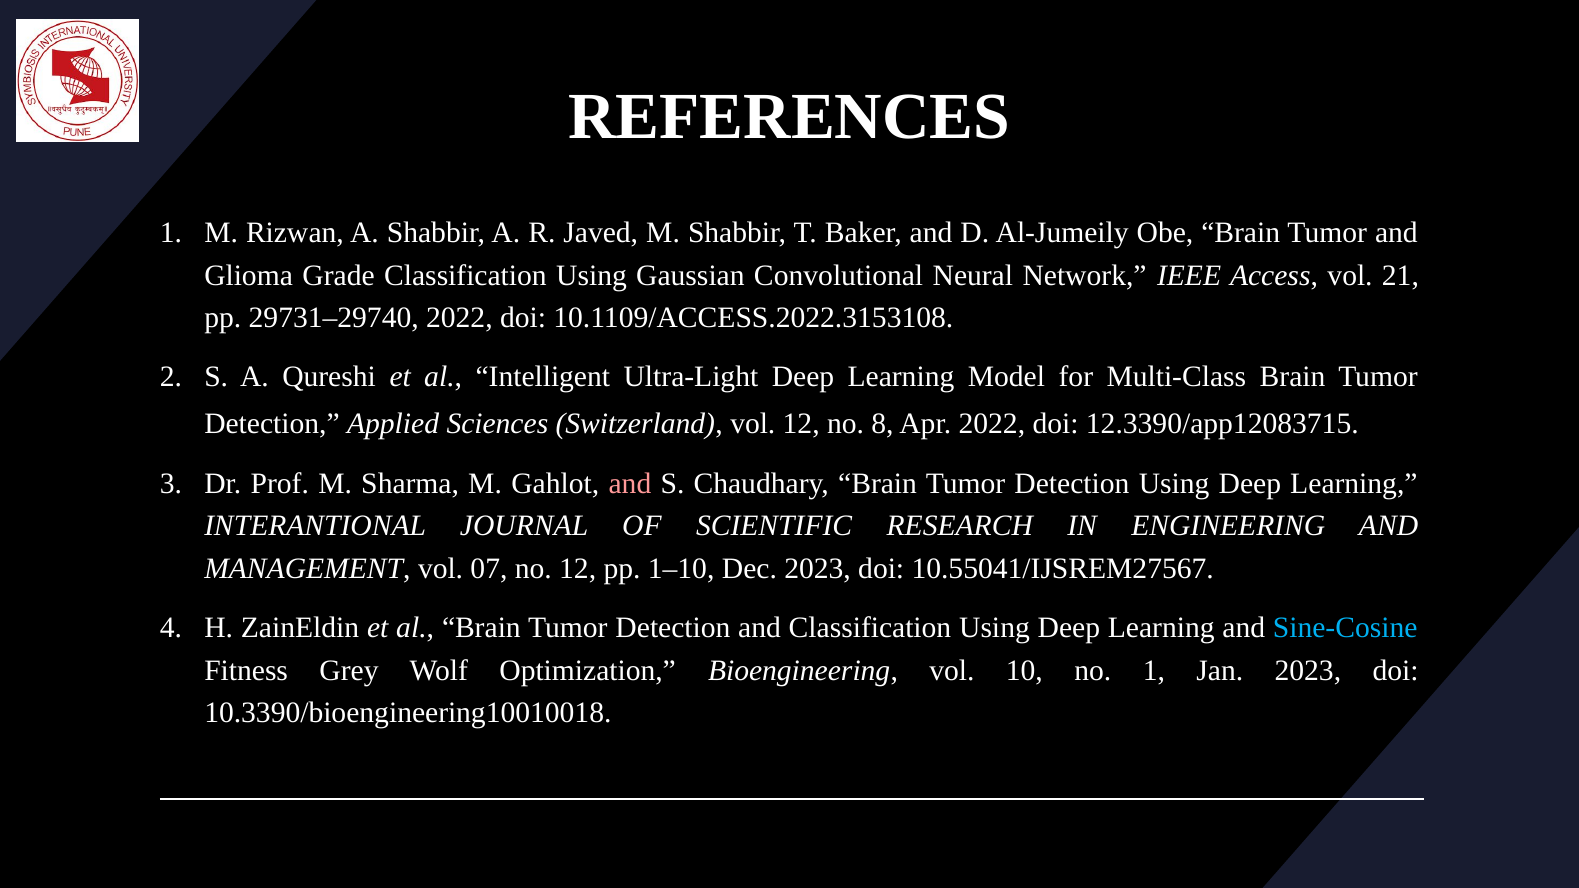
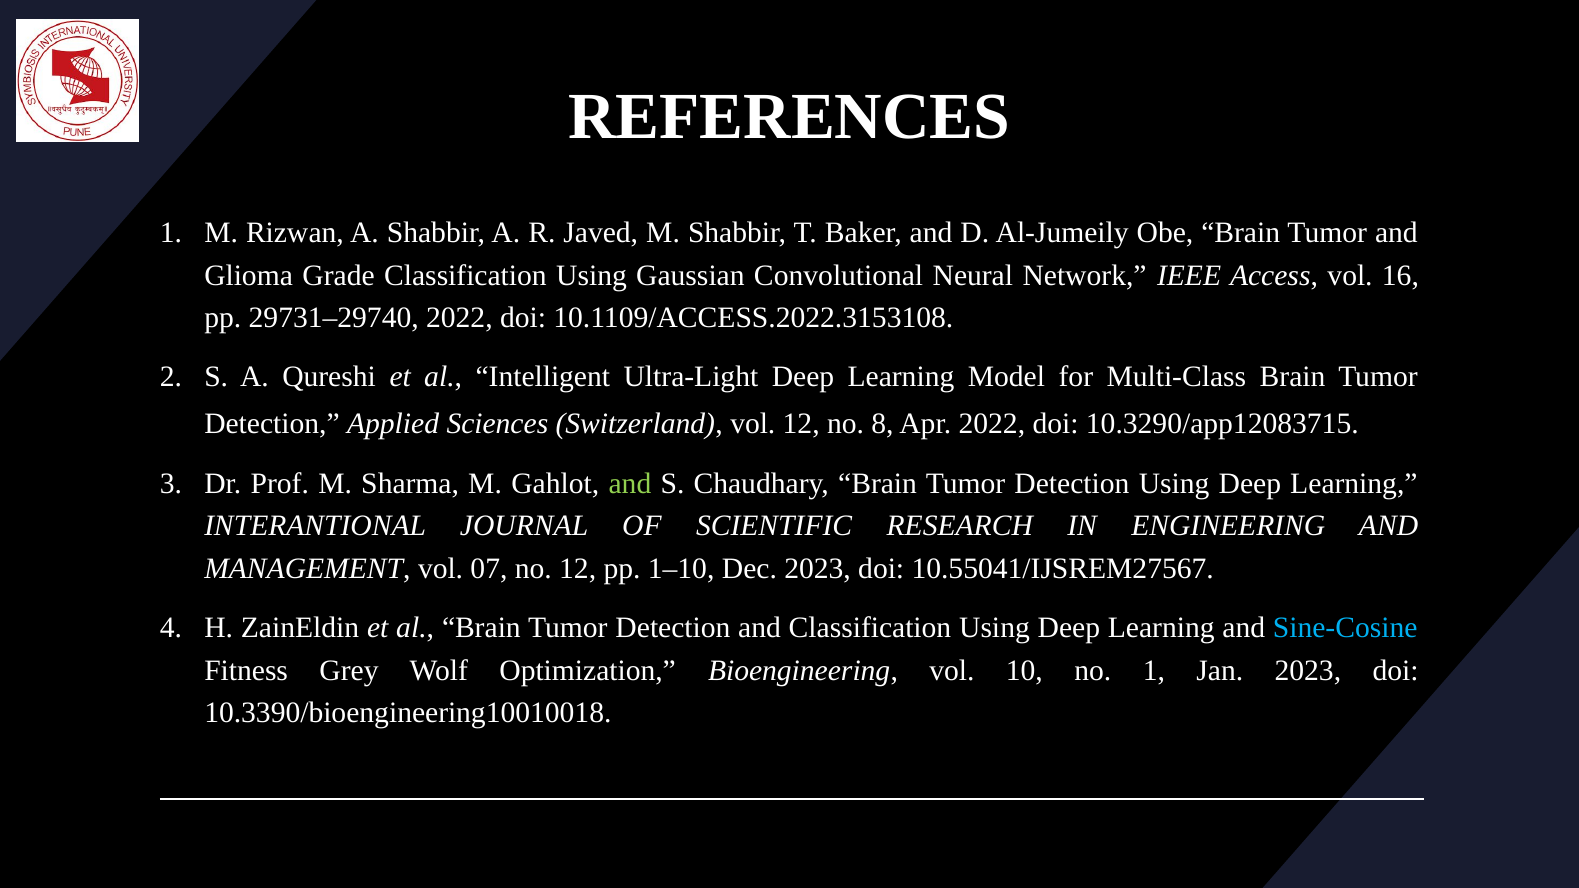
21: 21 -> 16
12.3390/app12083715: 12.3390/app12083715 -> 10.3290/app12083715
and at (630, 484) colour: pink -> light green
